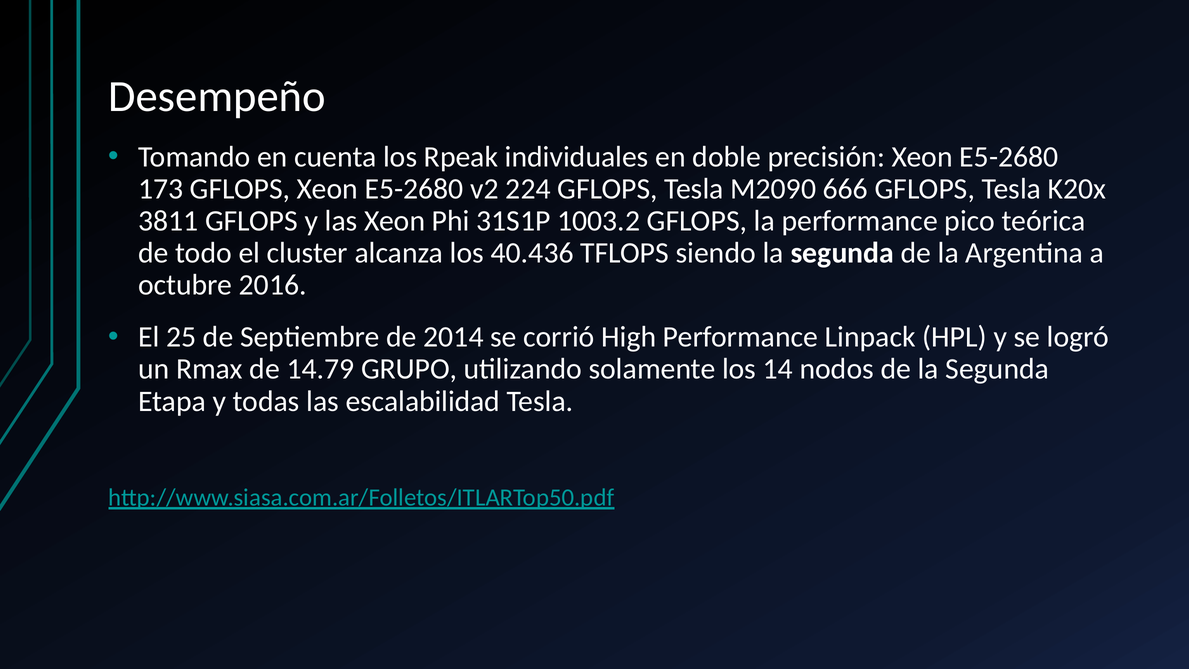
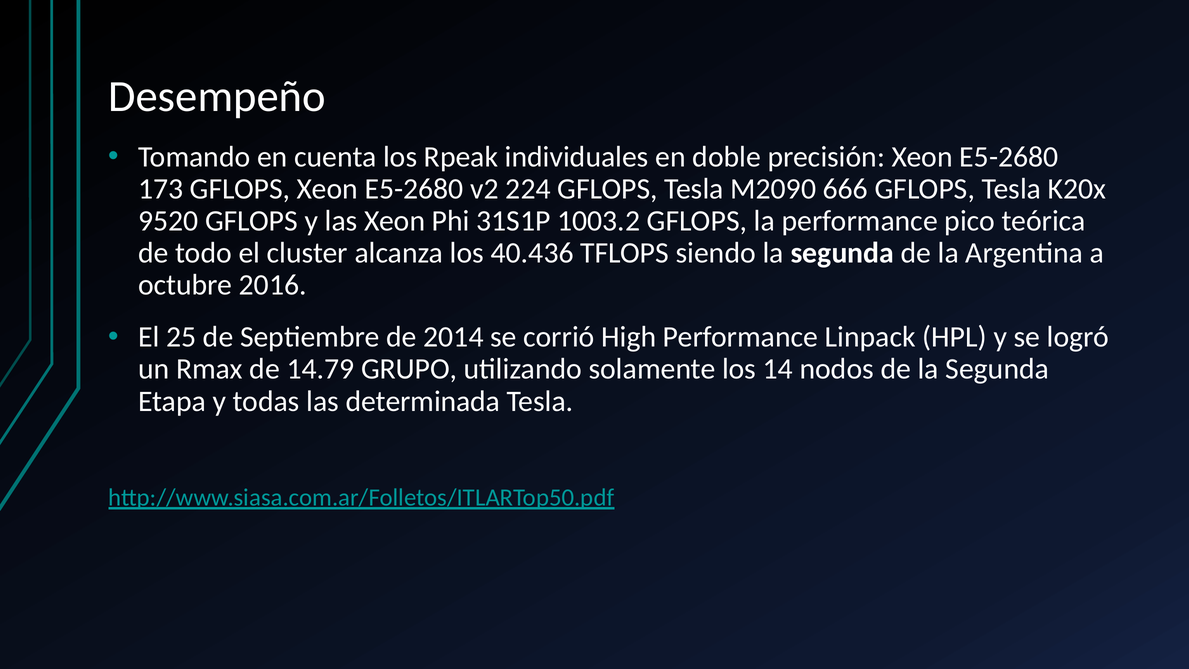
3811: 3811 -> 9520
escalabilidad: escalabilidad -> determinada
